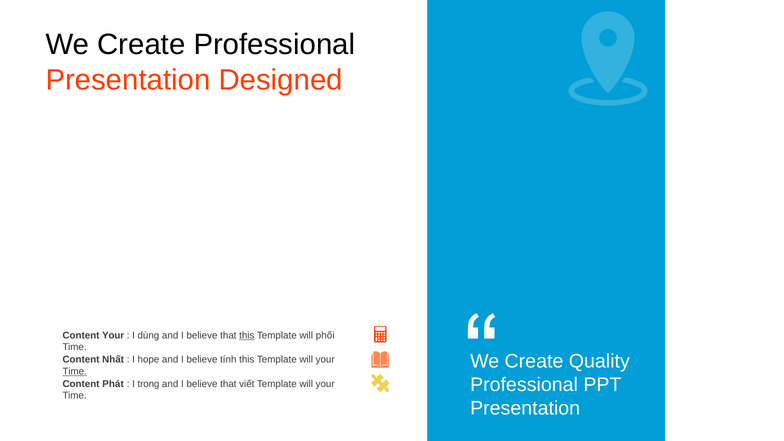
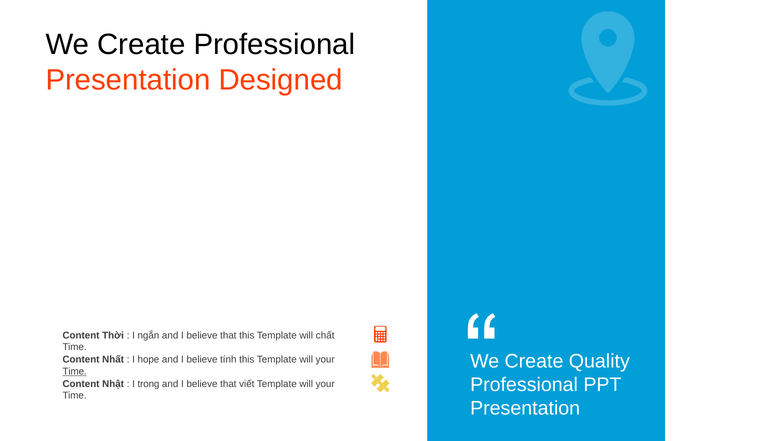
Content Your: Your -> Thời
dùng: dùng -> ngắn
this at (247, 335) underline: present -> none
phối: phối -> chất
Phát: Phát -> Nhật
